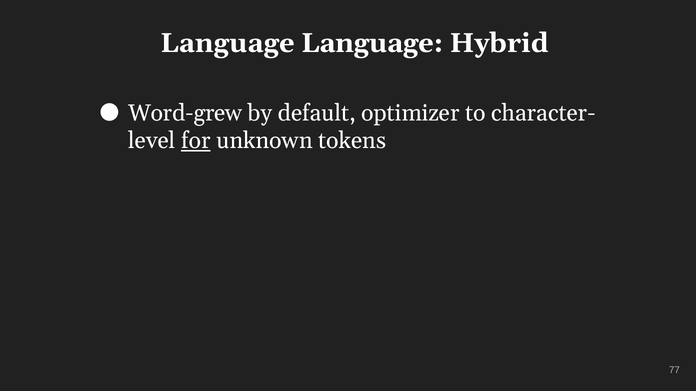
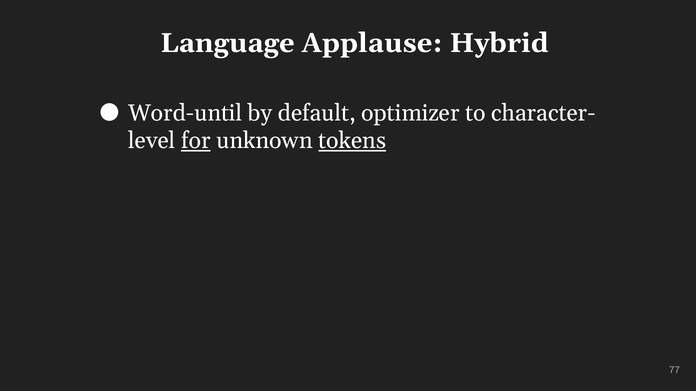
Language Language: Language -> Applause
Word-grew: Word-grew -> Word-until
tokens underline: none -> present
